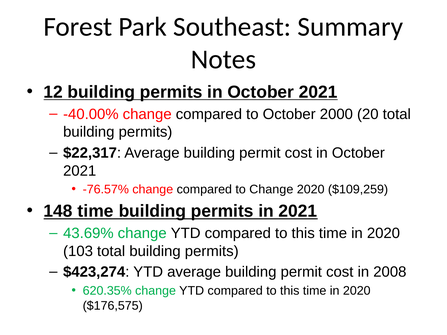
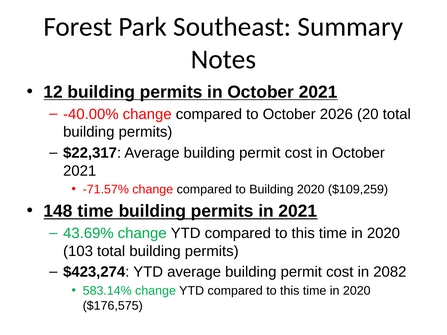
2000: 2000 -> 2026
-76.57%: -76.57% -> -71.57%
to Change: Change -> Building
2008: 2008 -> 2082
620.35%: 620.35% -> 583.14%
